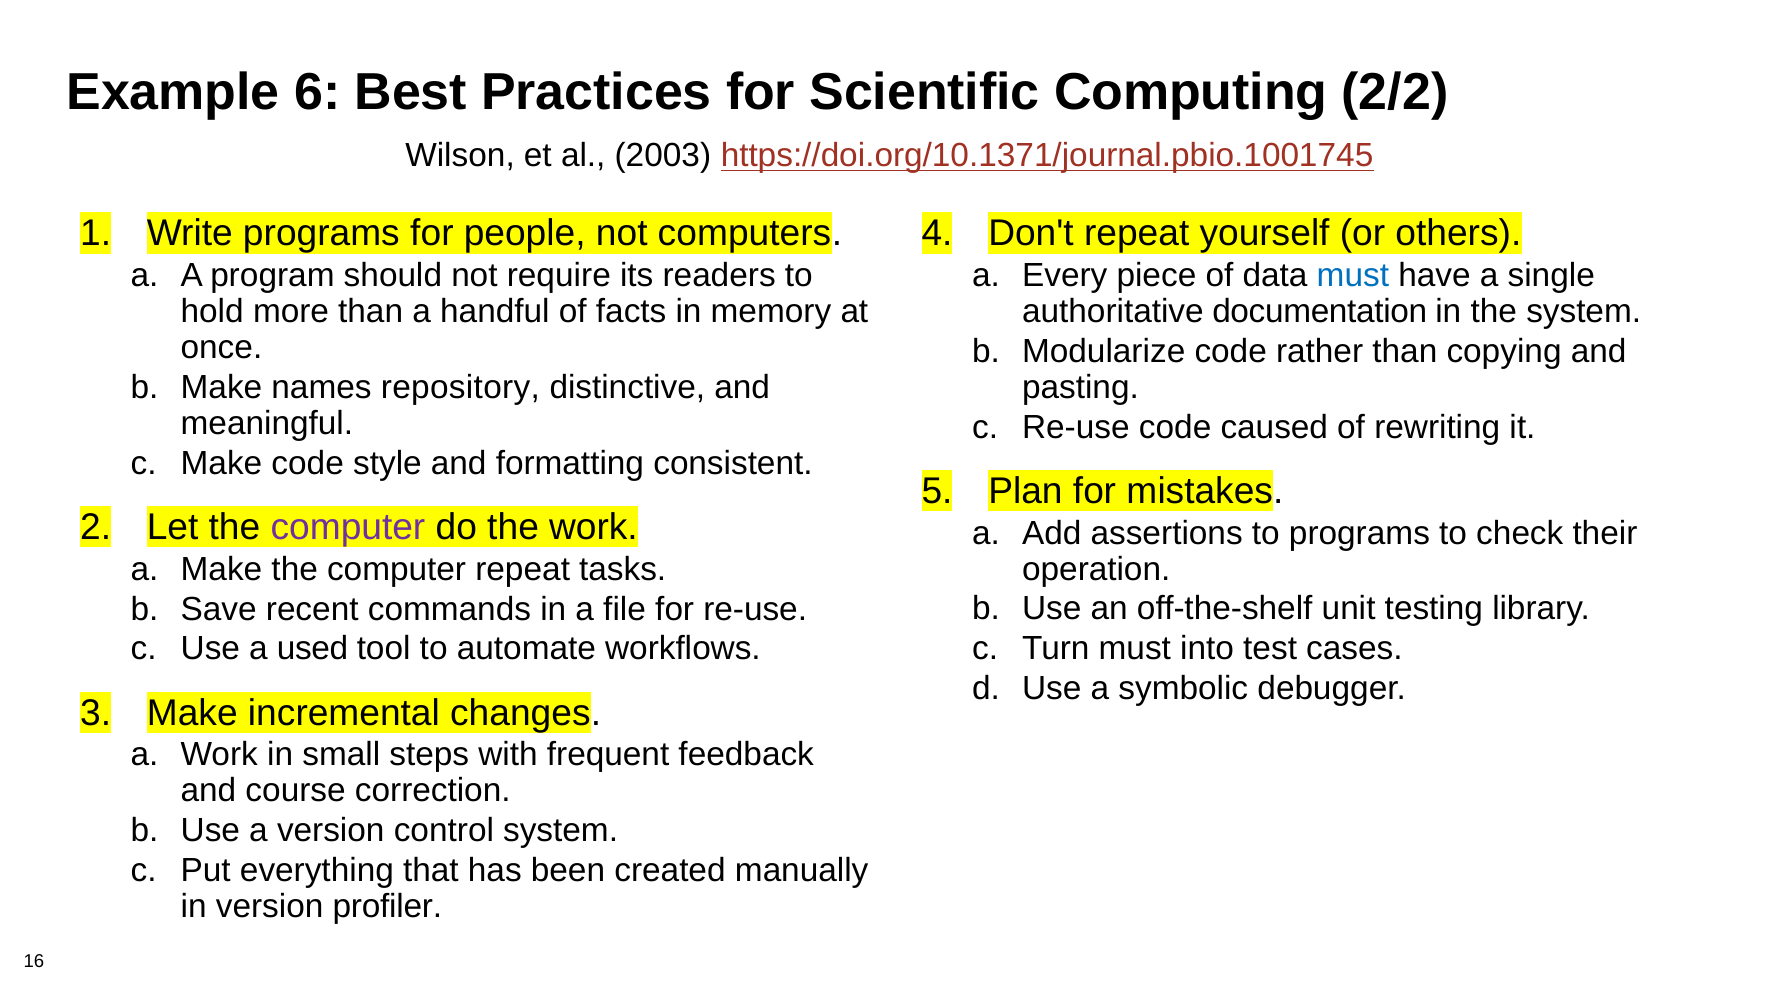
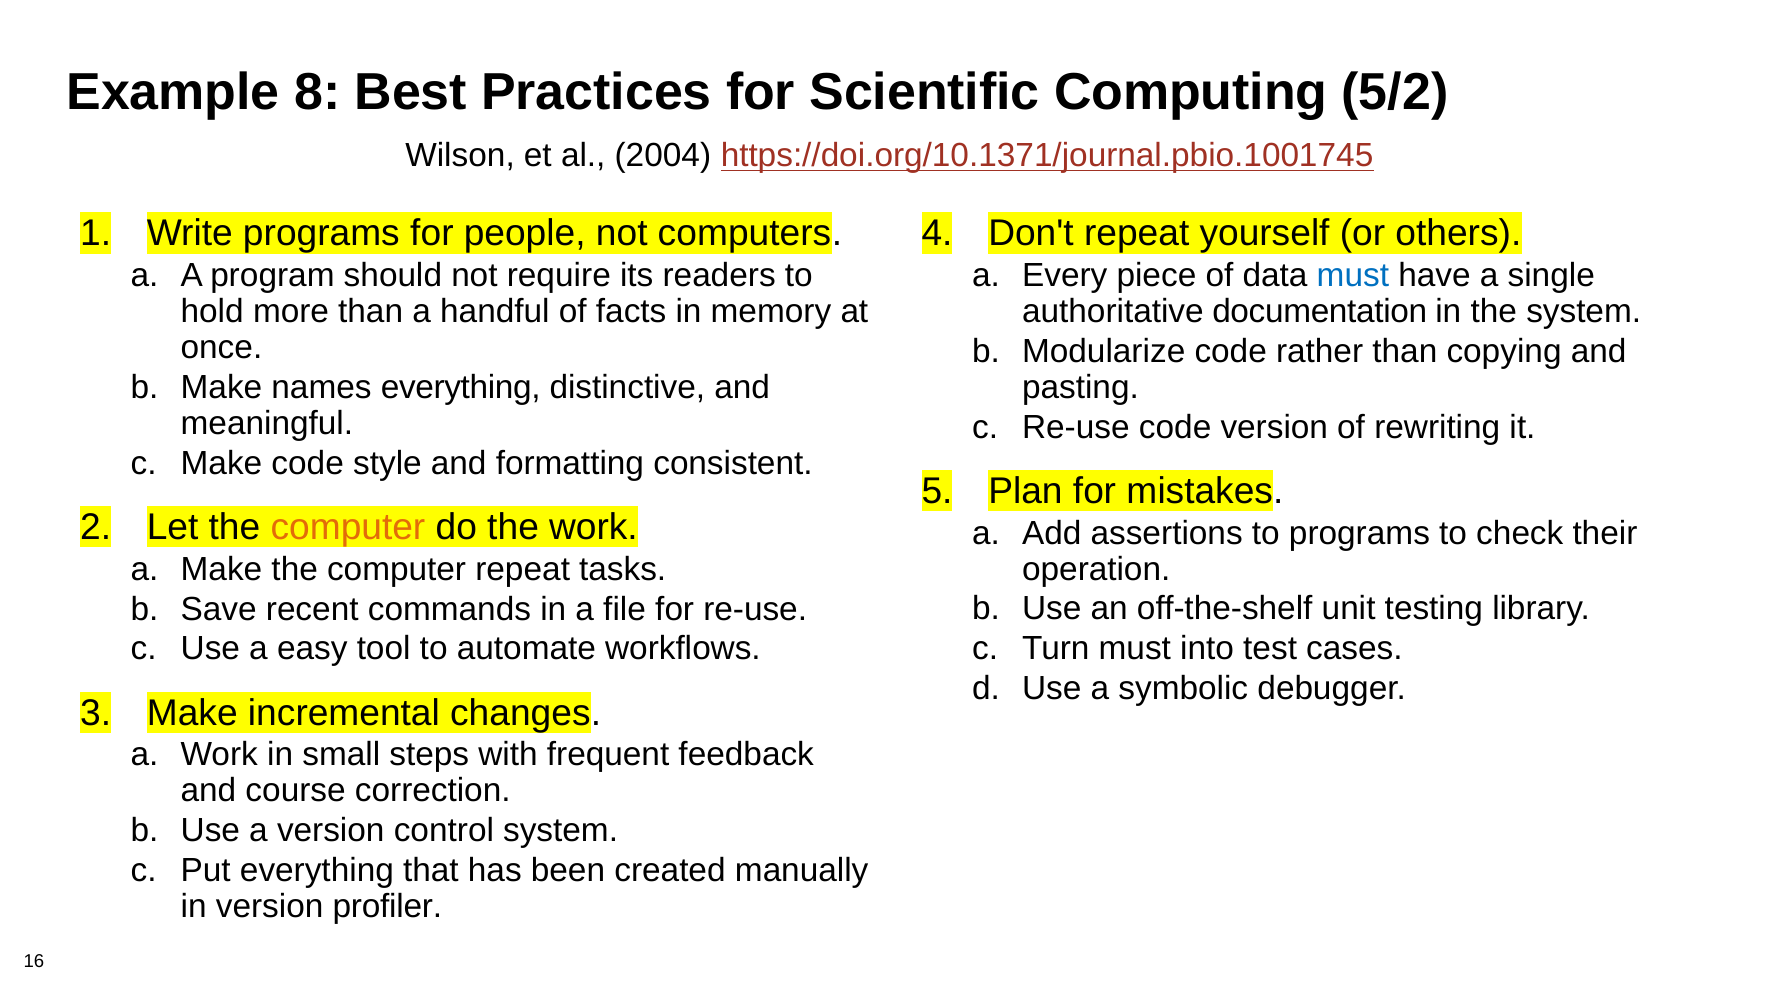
6: 6 -> 8
2/2: 2/2 -> 5/2
2003: 2003 -> 2004
names repository: repository -> everything
code caused: caused -> version
computer at (348, 527) colour: purple -> orange
used: used -> easy
